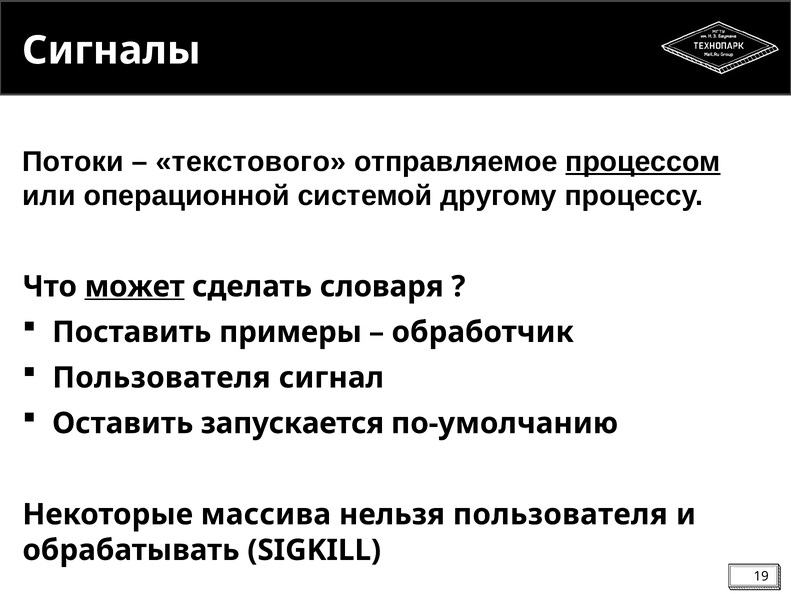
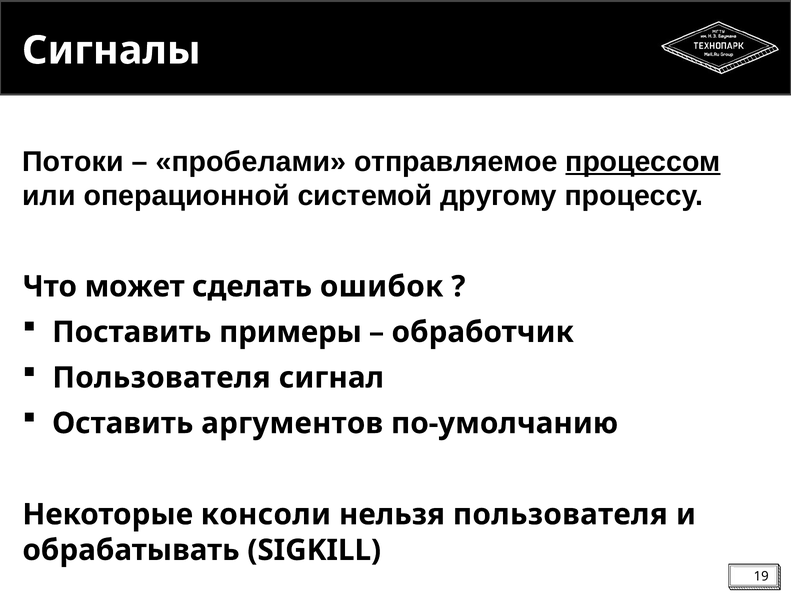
текстового: текстового -> пробелами
может underline: present -> none
словаря: словаря -> ошибок
запускается: запускается -> аргументов
массива: массива -> консоли
